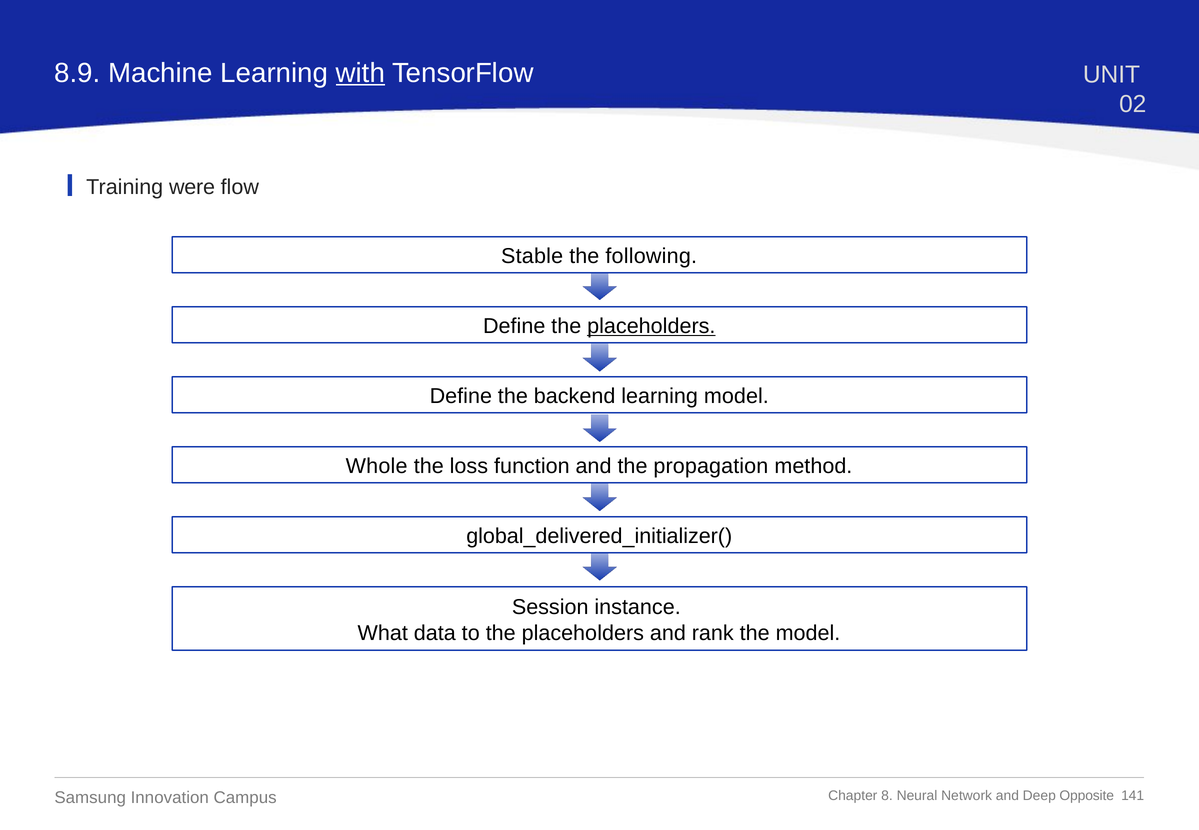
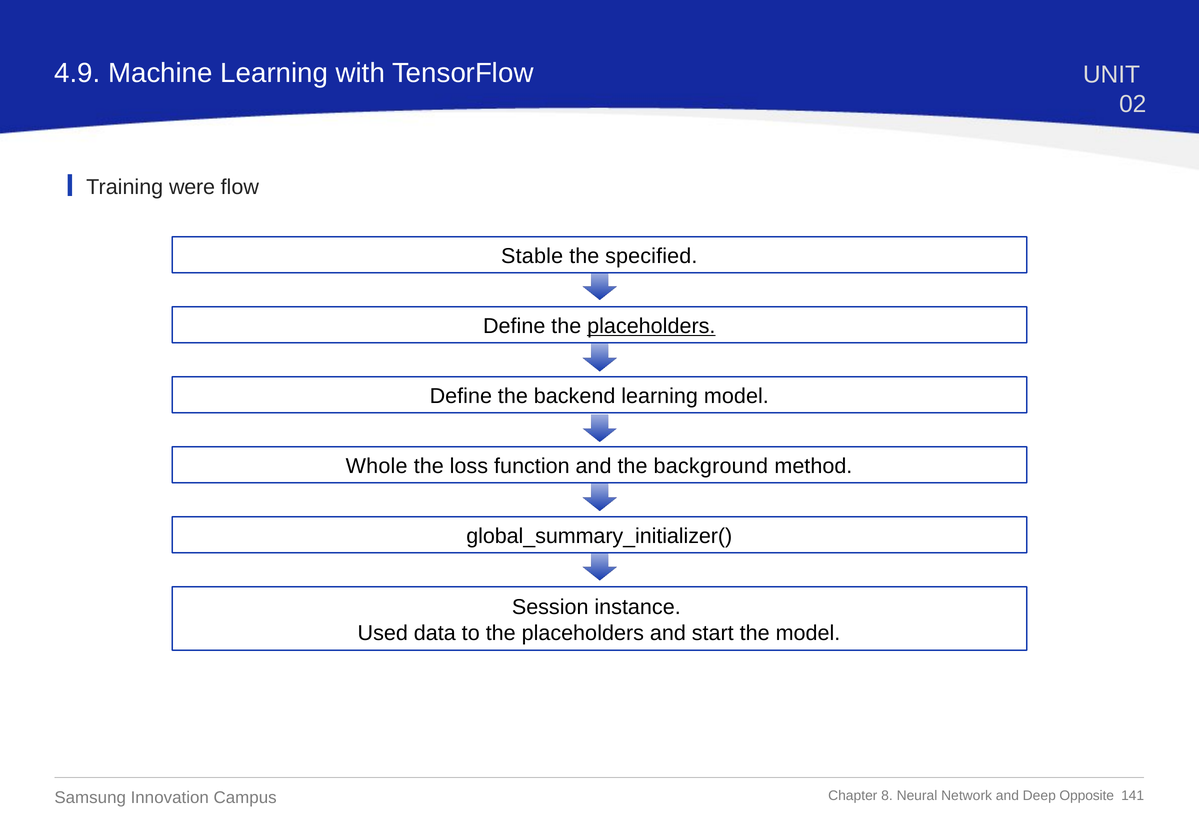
8.9: 8.9 -> 4.9
with underline: present -> none
following: following -> specified
propagation: propagation -> background
global_delivered_initializer(: global_delivered_initializer( -> global_summary_initializer(
What: What -> Used
rank: rank -> start
